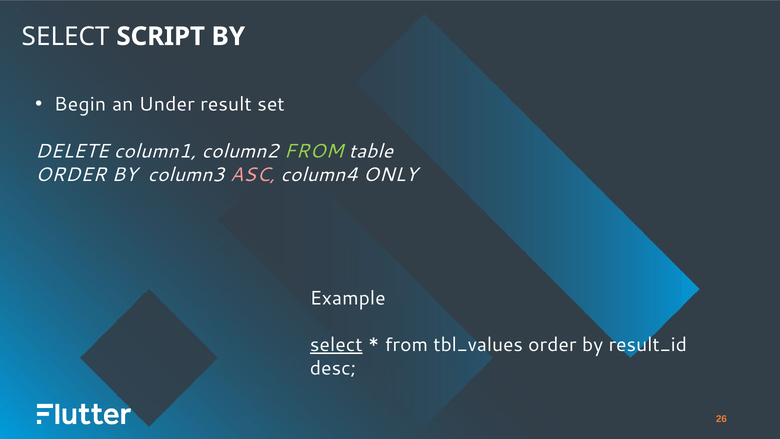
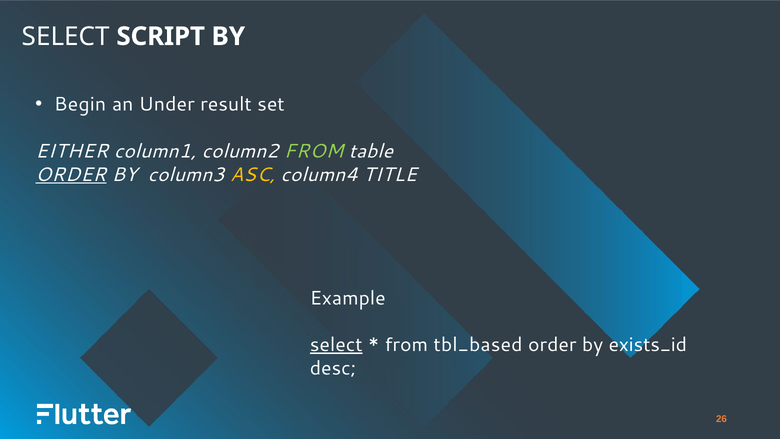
DELETE: DELETE -> EITHER
ORDER at (71, 175) underline: none -> present
ASC colour: pink -> yellow
ONLY: ONLY -> TITLE
tbl_values: tbl_values -> tbl_based
result_id: result_id -> exists_id
